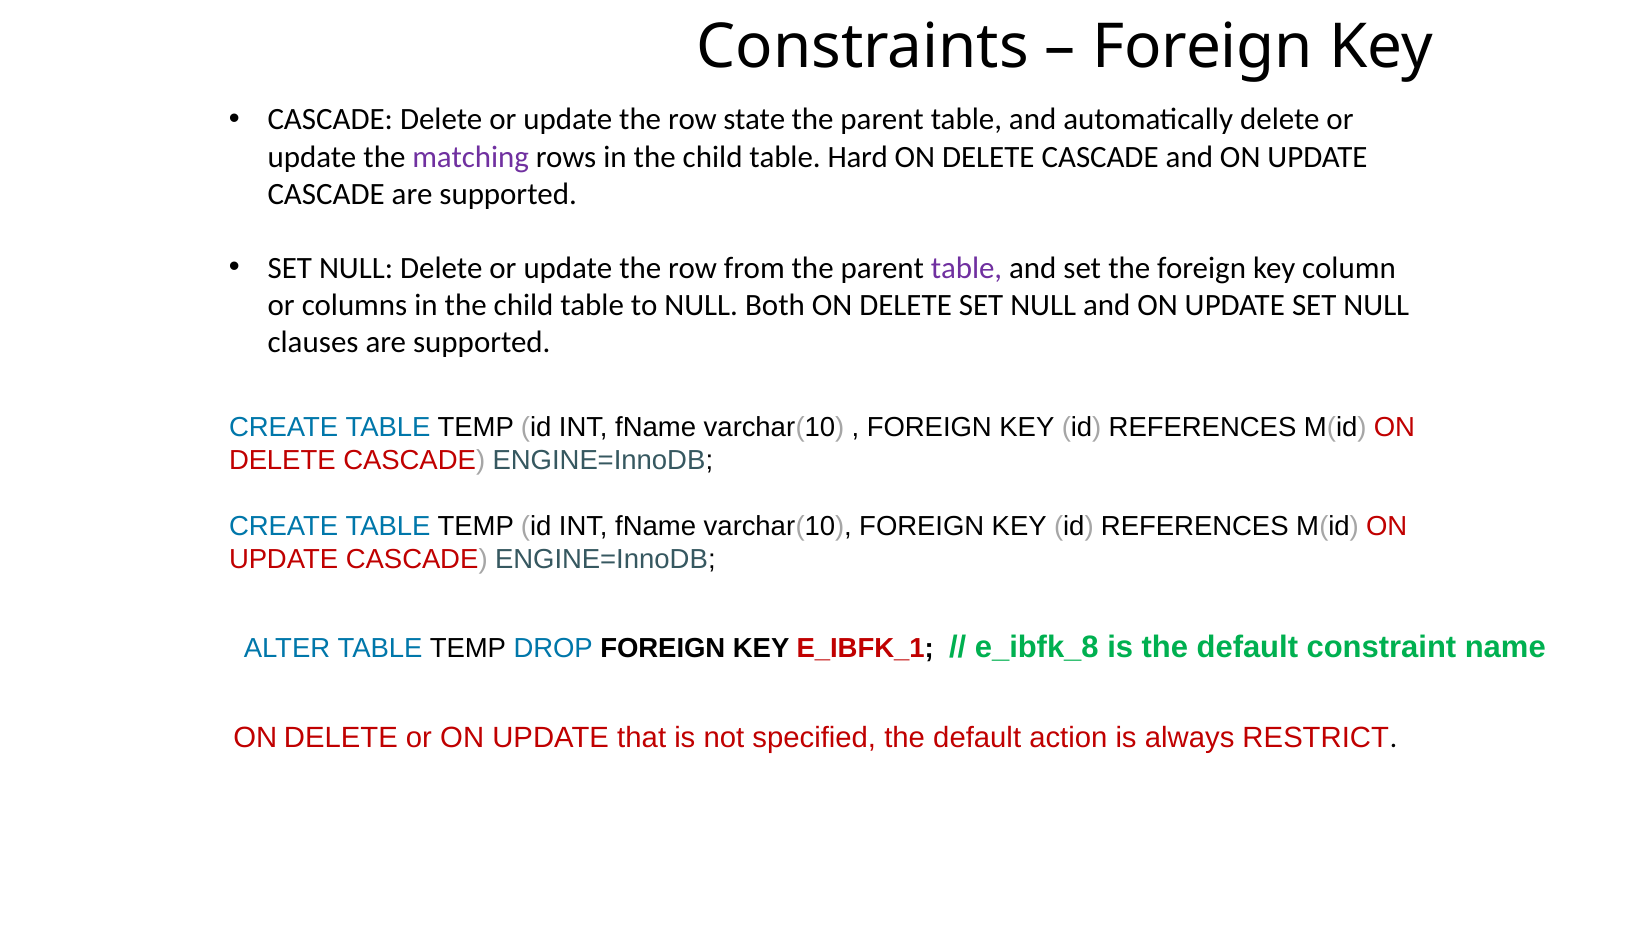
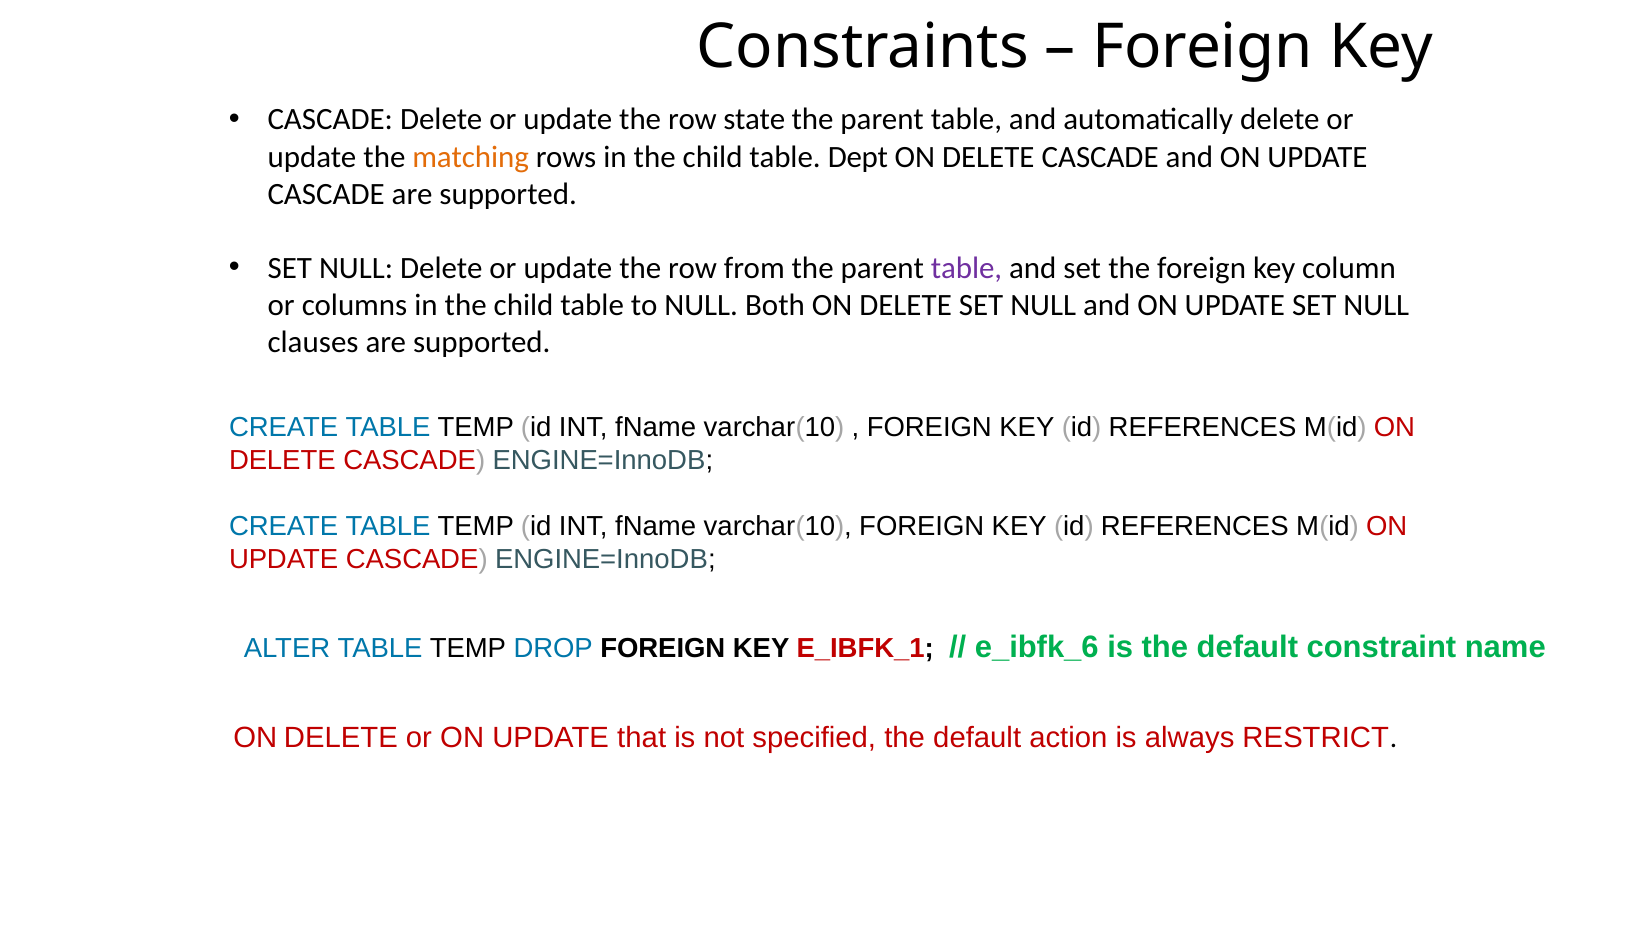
matching colour: purple -> orange
Hard: Hard -> Dept
e_ibfk_8: e_ibfk_8 -> e_ibfk_6
